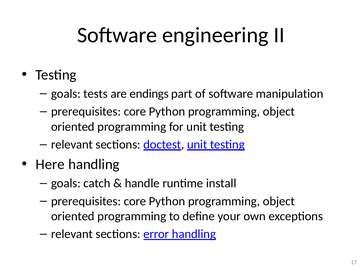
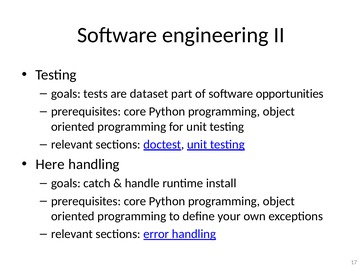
endings: endings -> dataset
manipulation: manipulation -> opportunities
